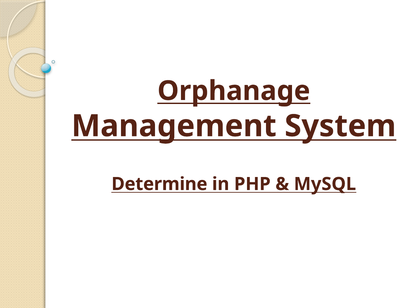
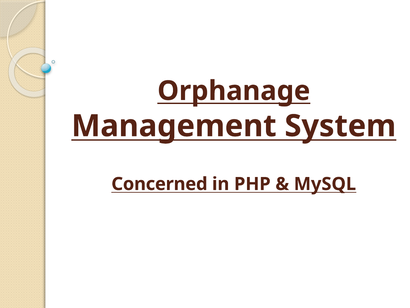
Determine: Determine -> Concerned
